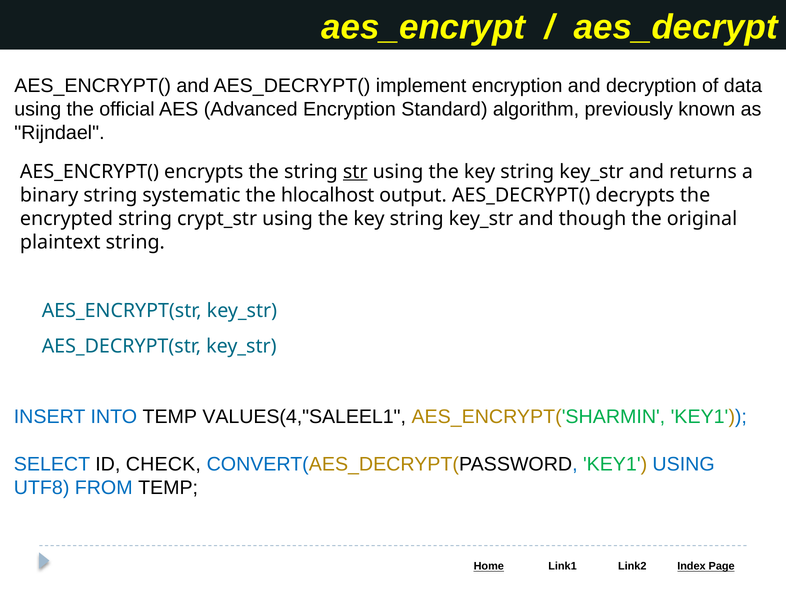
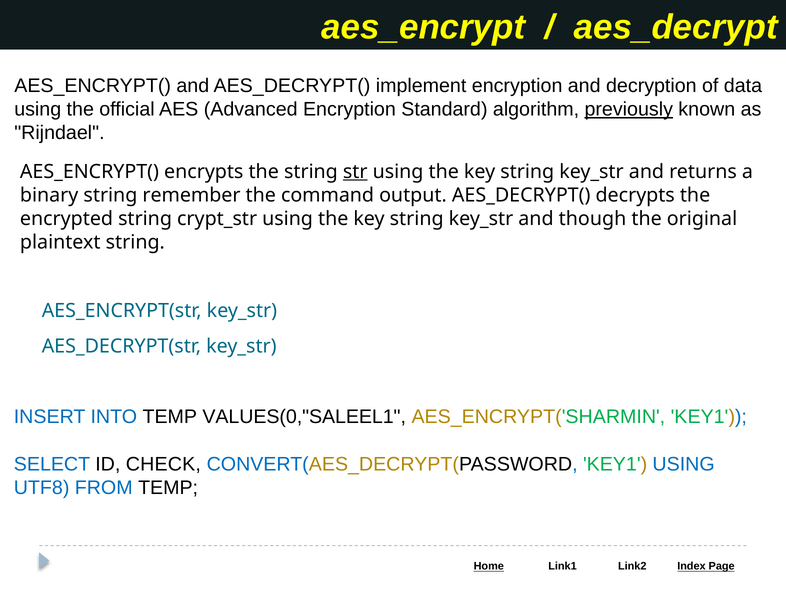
previously underline: none -> present
systematic: systematic -> remember
hlocalhost: hlocalhost -> command
VALUES(4,"SALEEL1: VALUES(4,"SALEEL1 -> VALUES(0,"SALEEL1
